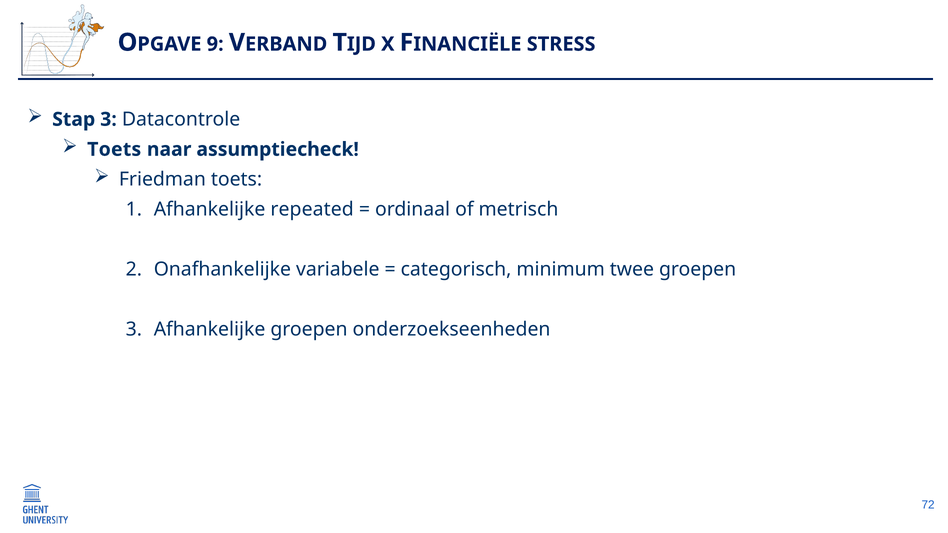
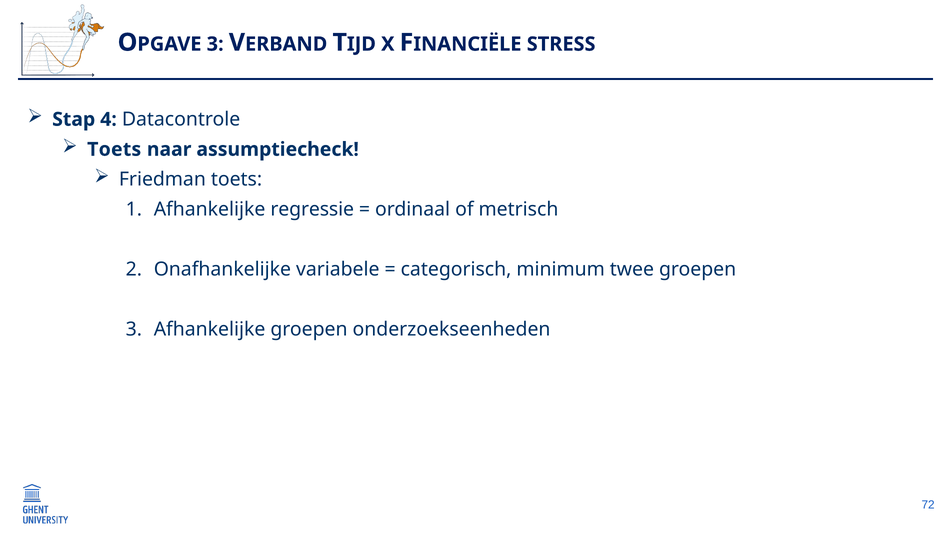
9 at (215, 44): 9 -> 3
Stap 3: 3 -> 4
repeated: repeated -> regressie
